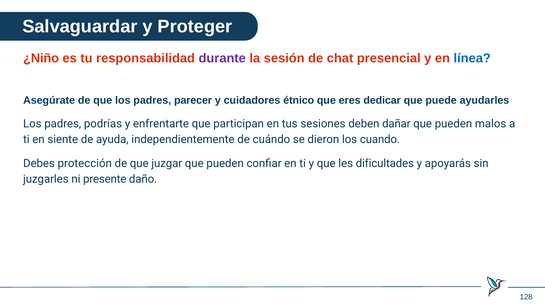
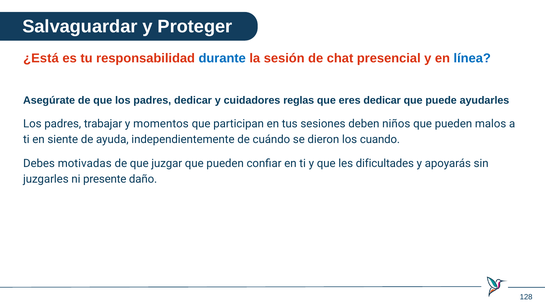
¿Niño: ¿Niño -> ¿Está
durante colour: purple -> blue
padres parecer: parecer -> dedicar
étnico: étnico -> reglas
podrías: podrías -> trabajar
enfrentarte: enfrentarte -> momentos
dañar: dañar -> niños
protección: protección -> motivadas
